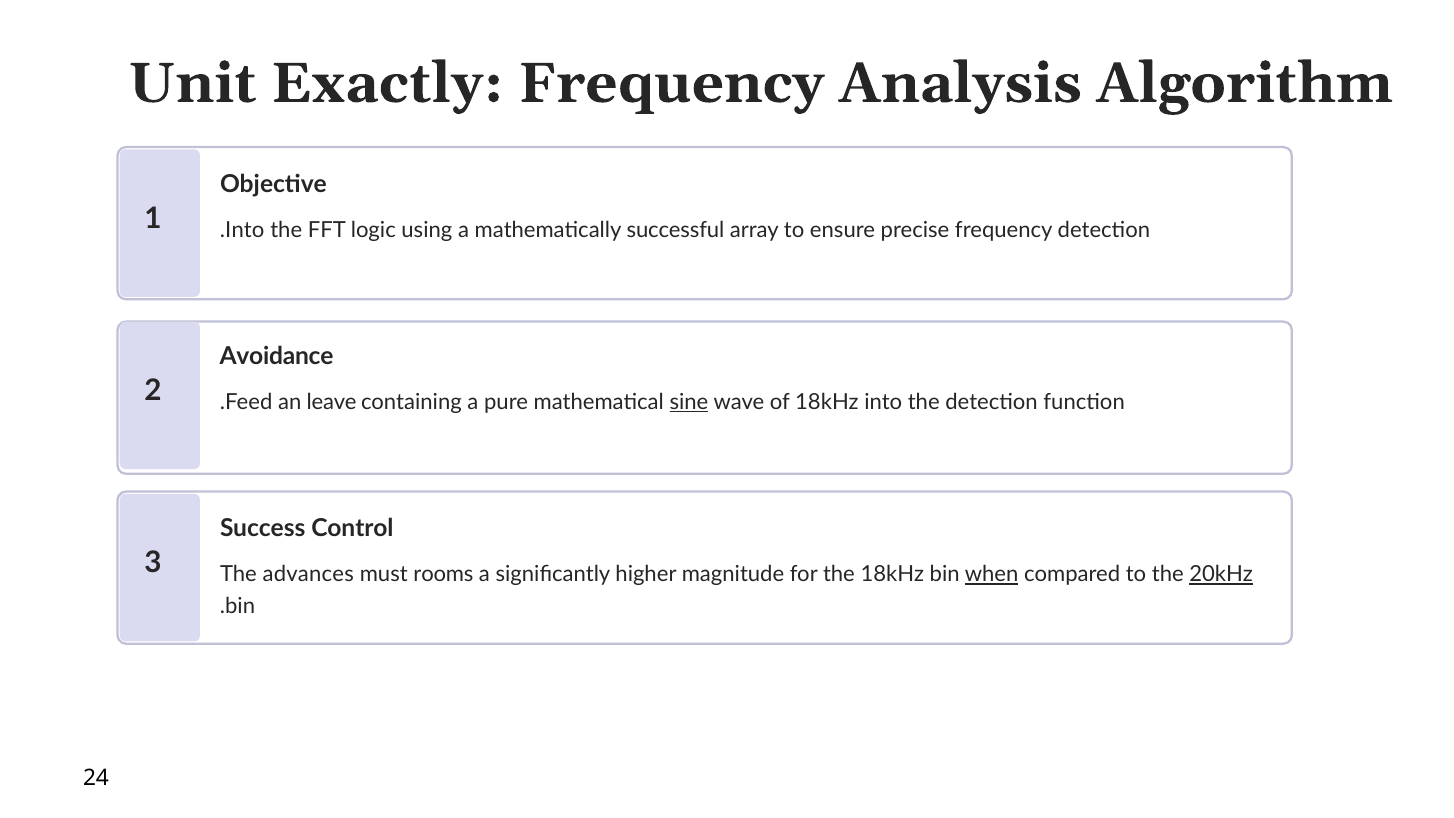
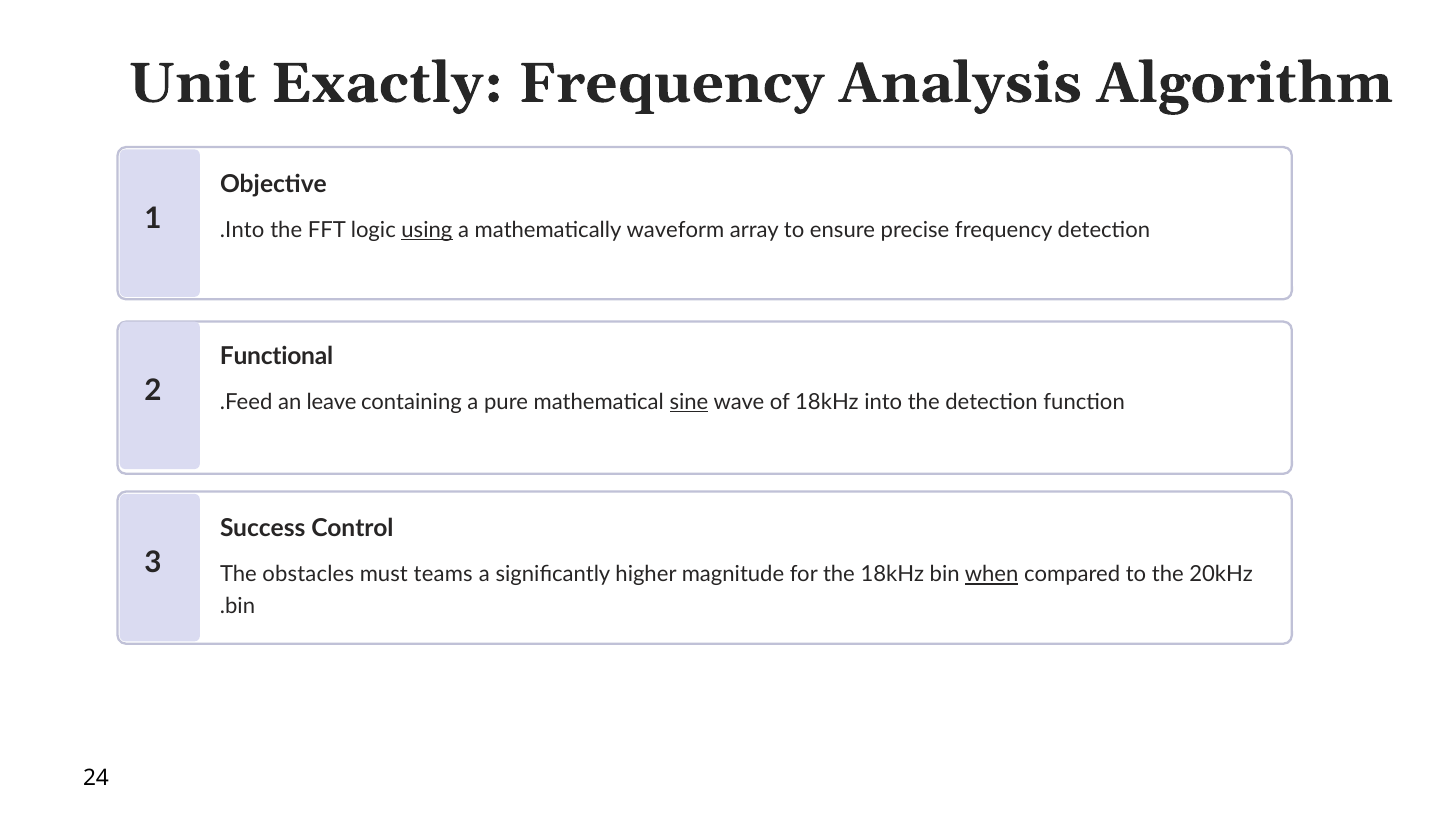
using underline: none -> present
successful: successful -> waveform
Avoidance: Avoidance -> Functional
advances: advances -> obstacles
rooms: rooms -> teams
20kHz underline: present -> none
